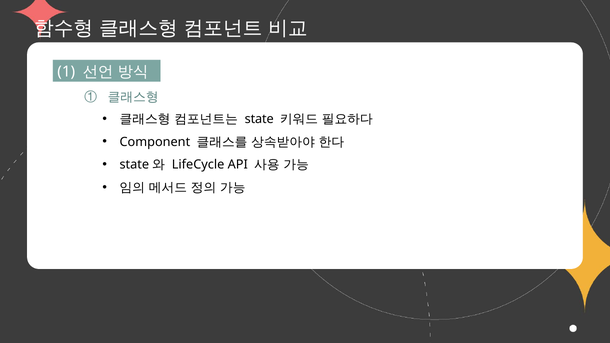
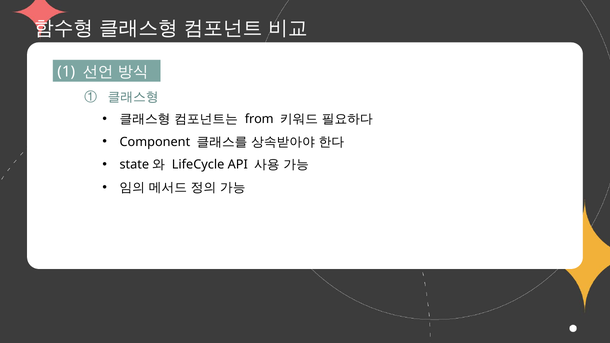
state: state -> from
